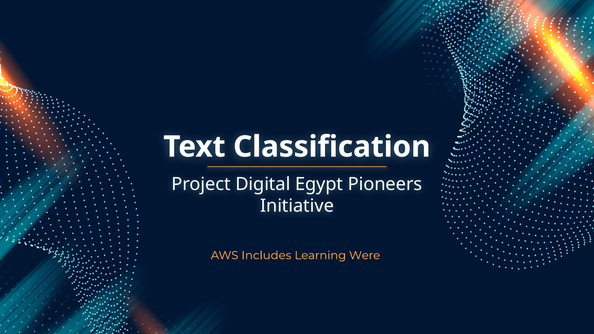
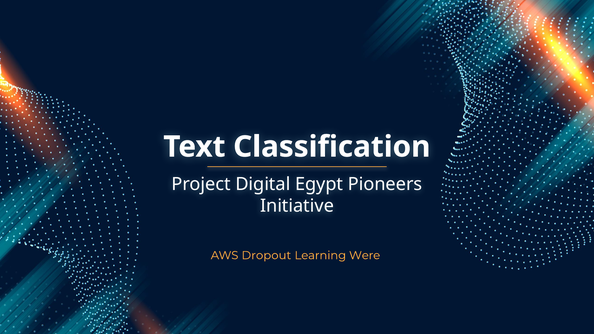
Includes: Includes -> Dropout
